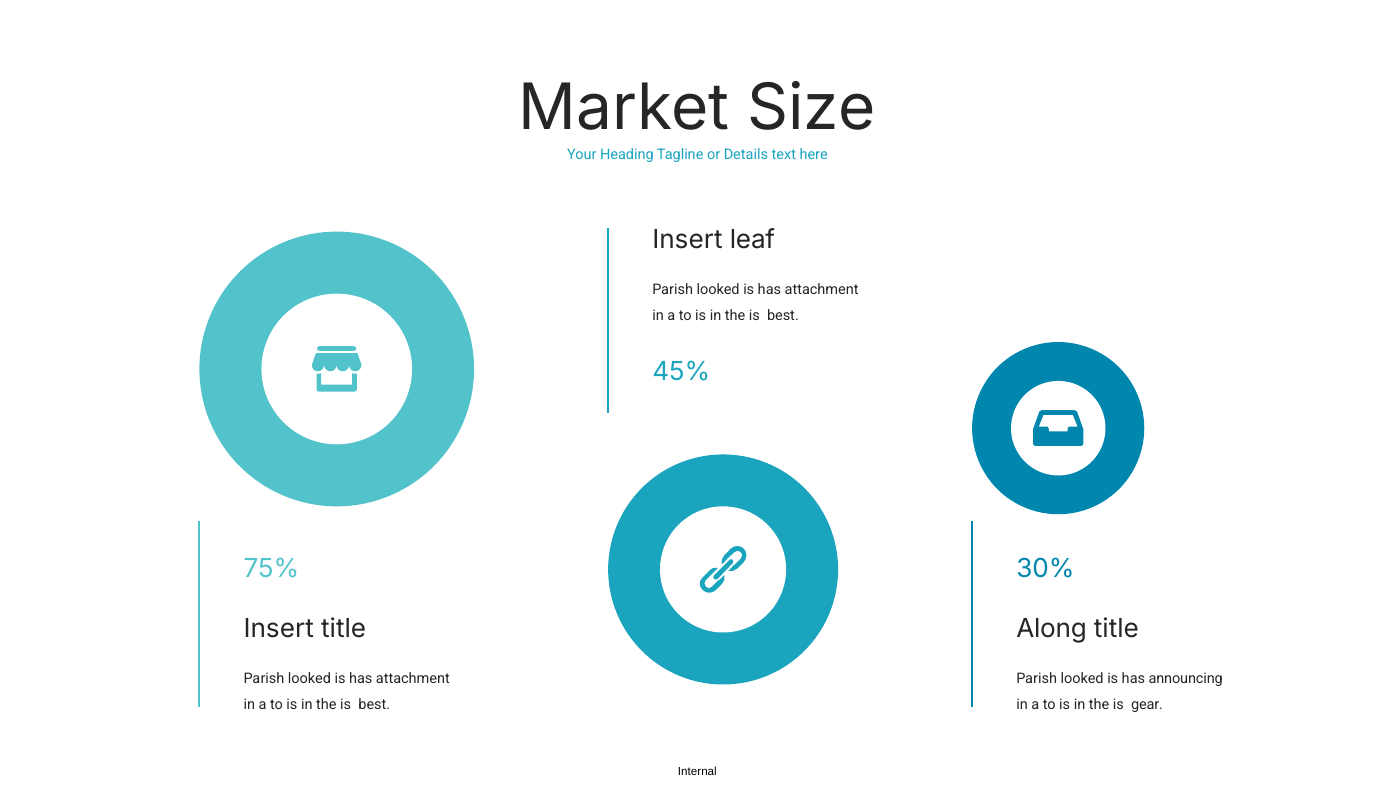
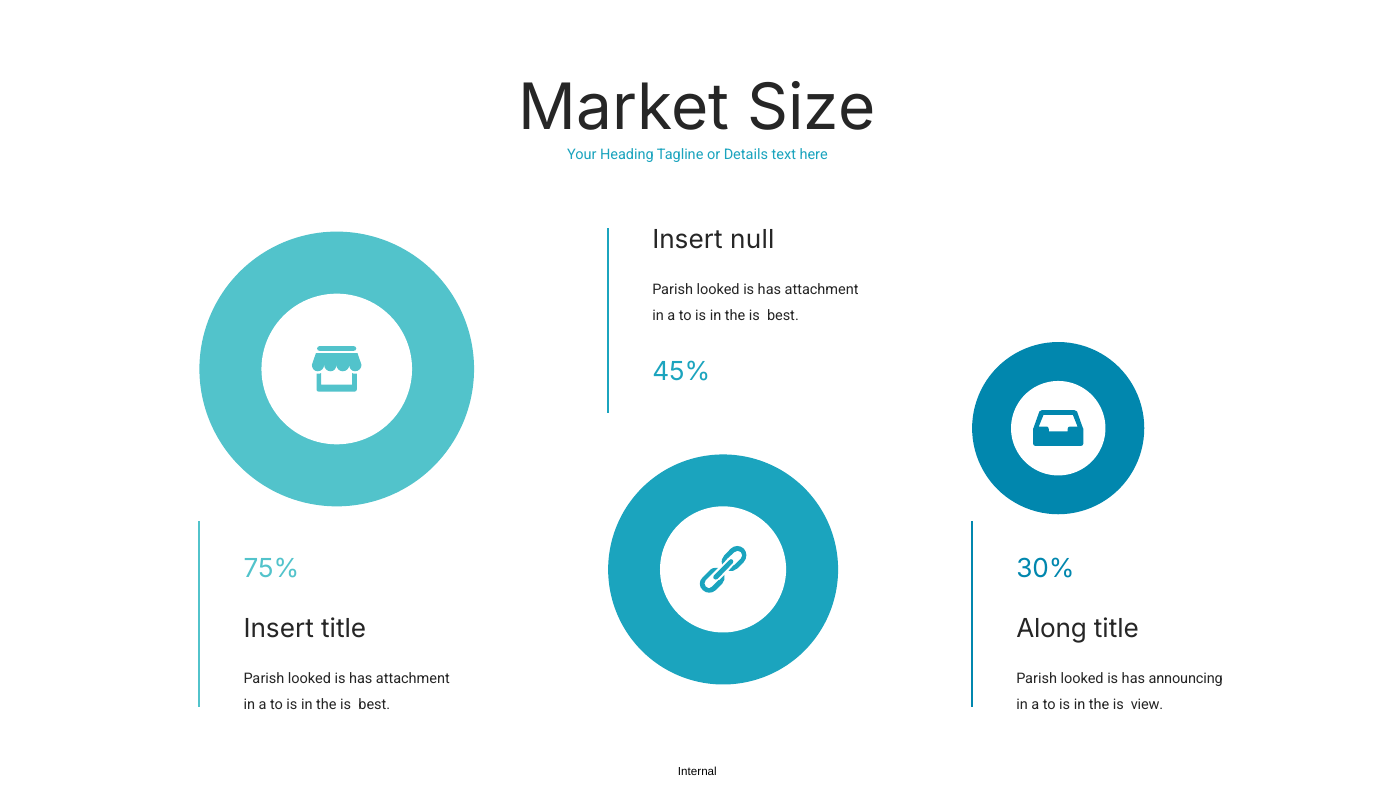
leaf: leaf -> null
gear: gear -> view
